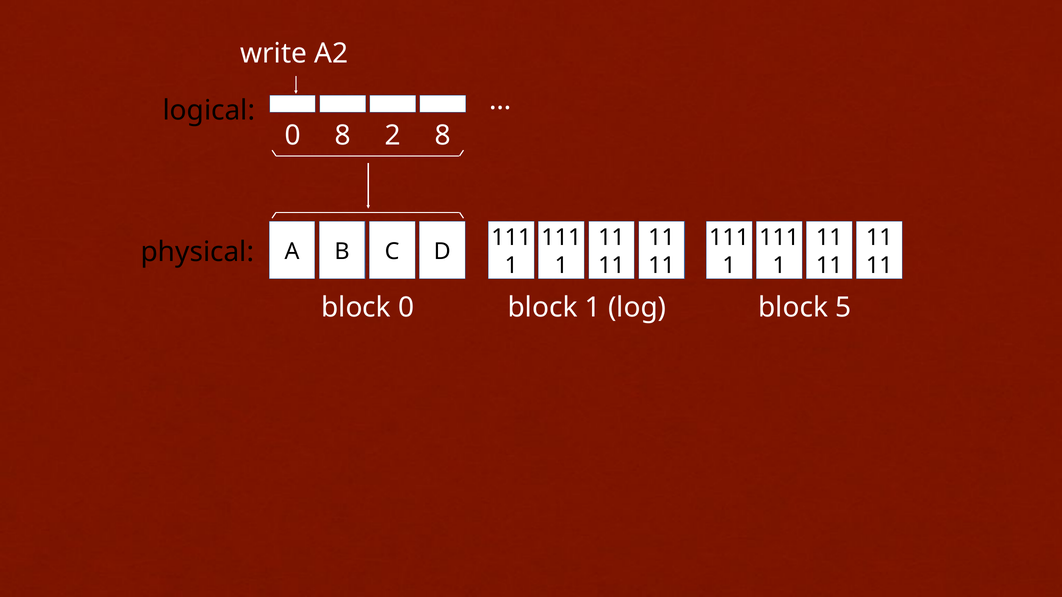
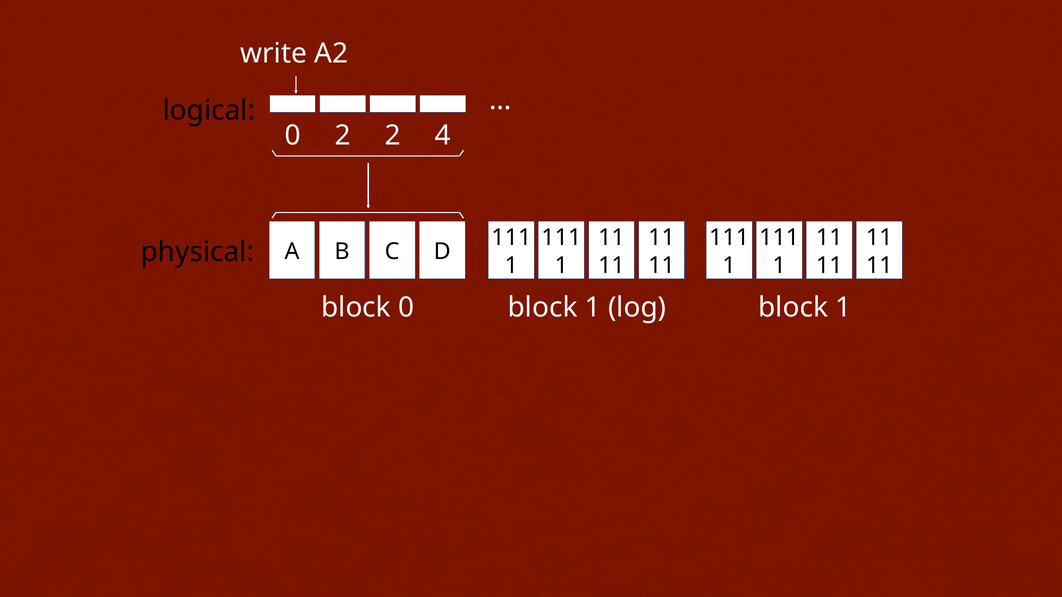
0 8: 8 -> 2
2 8: 8 -> 4
5 at (843, 308): 5 -> 1
